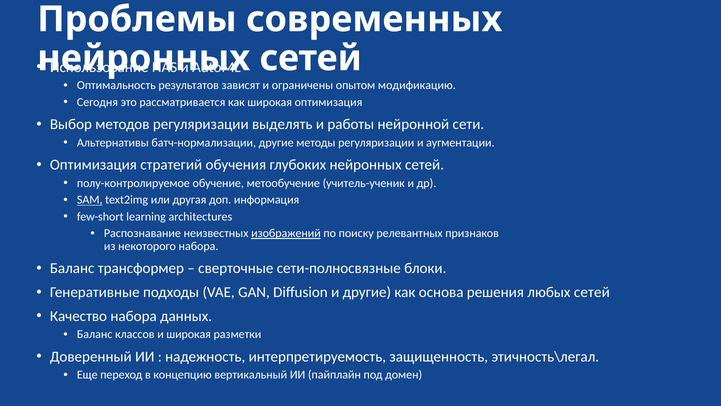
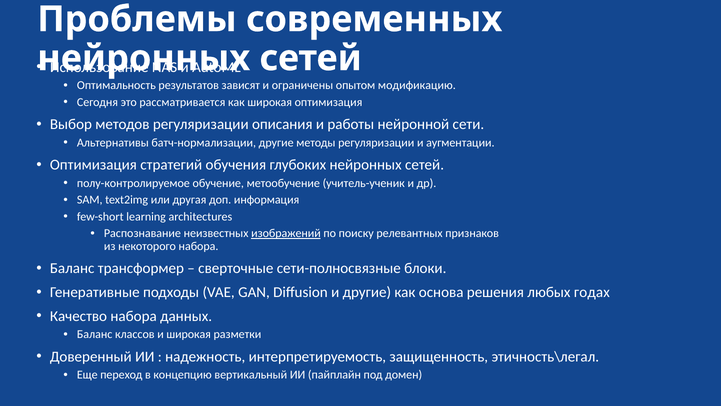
выделять: выделять -> описания
SAM underline: present -> none
любых сетей: сетей -> годах
